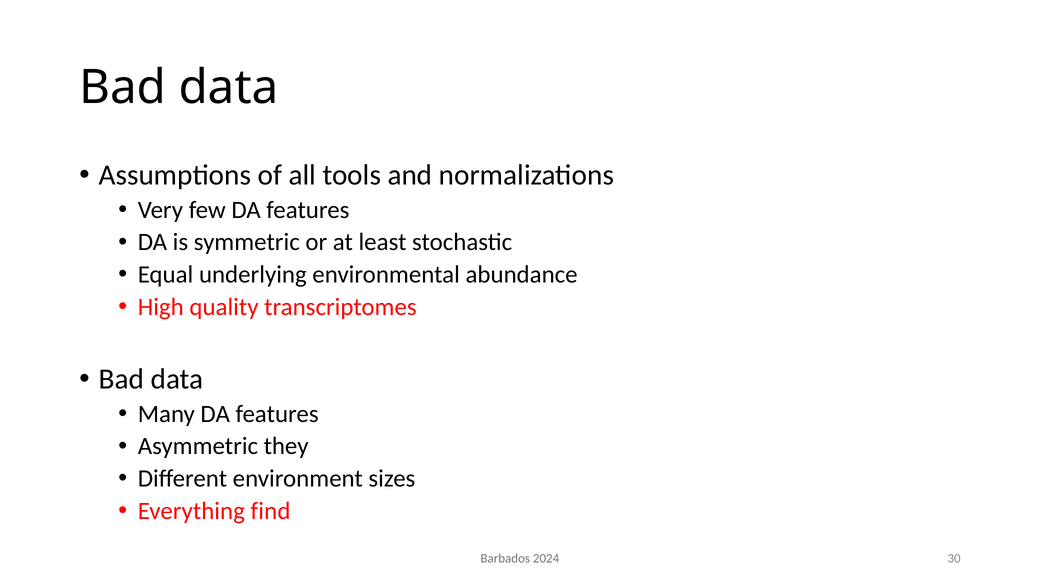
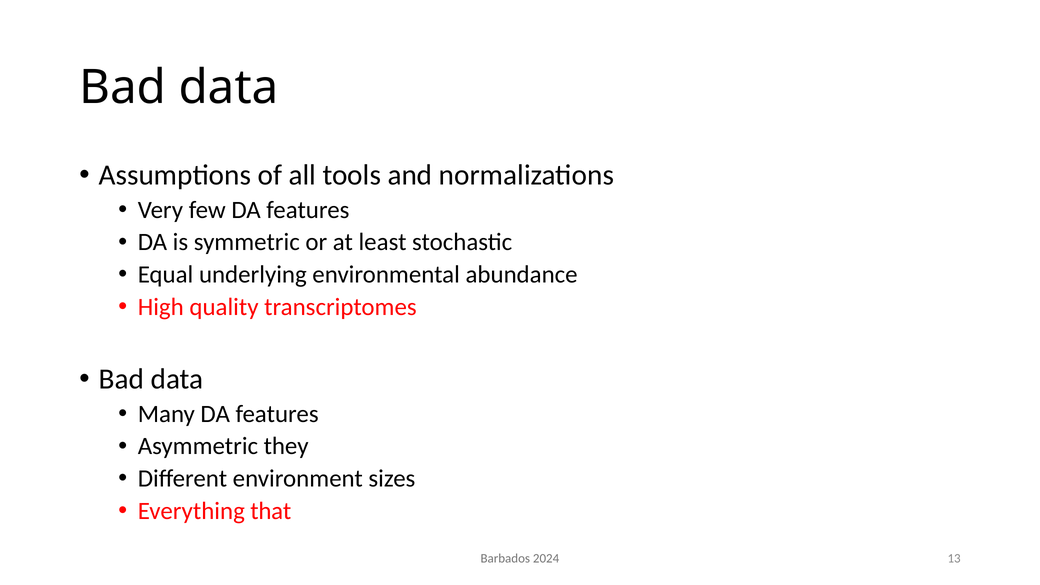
find: find -> that
30: 30 -> 13
